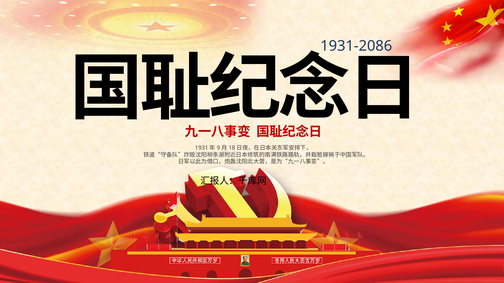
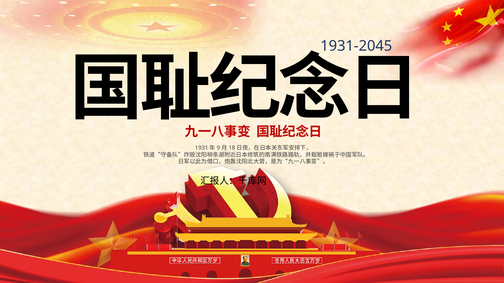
1931-2086: 1931-2086 -> 1931-2045
